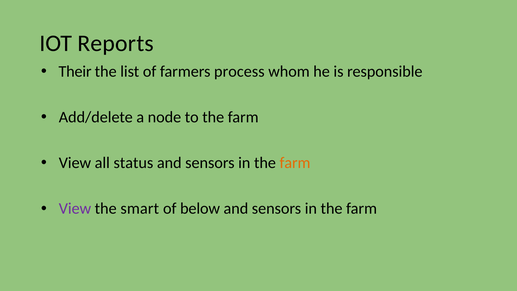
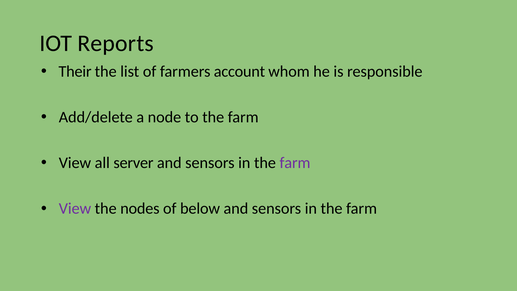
process: process -> account
status: status -> server
farm at (295, 163) colour: orange -> purple
smart: smart -> nodes
